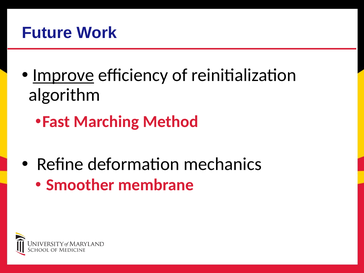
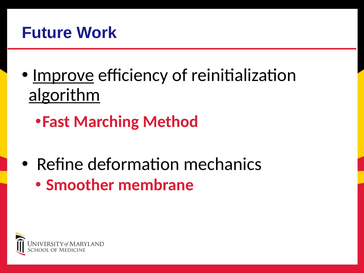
algorithm underline: none -> present
